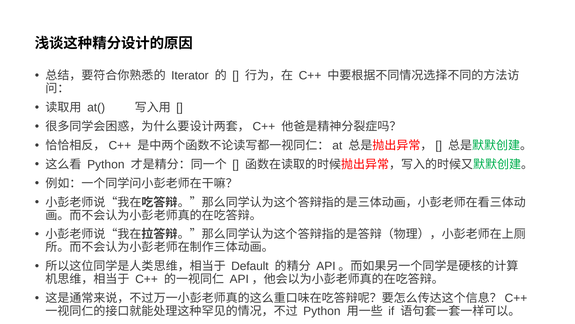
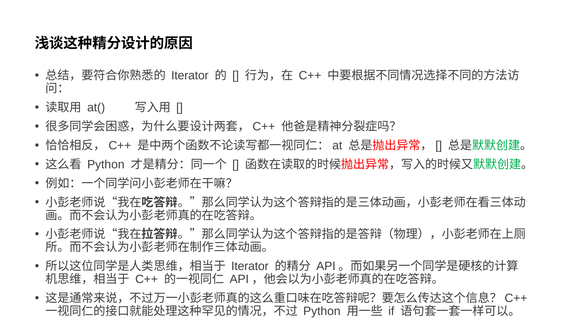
Default at (250, 266): Default -> Iterator
